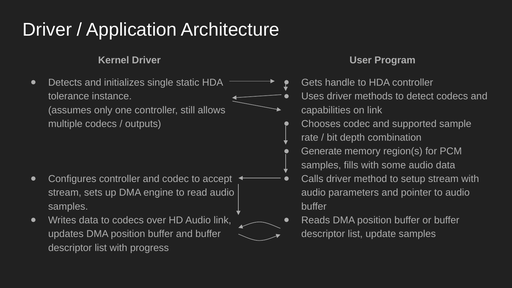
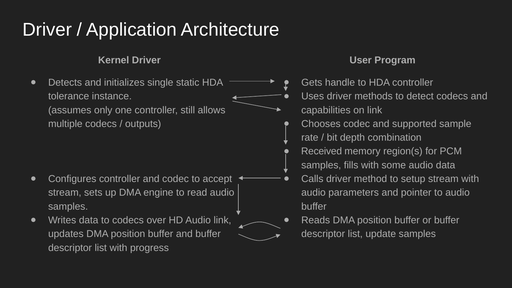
Generate: Generate -> Received
